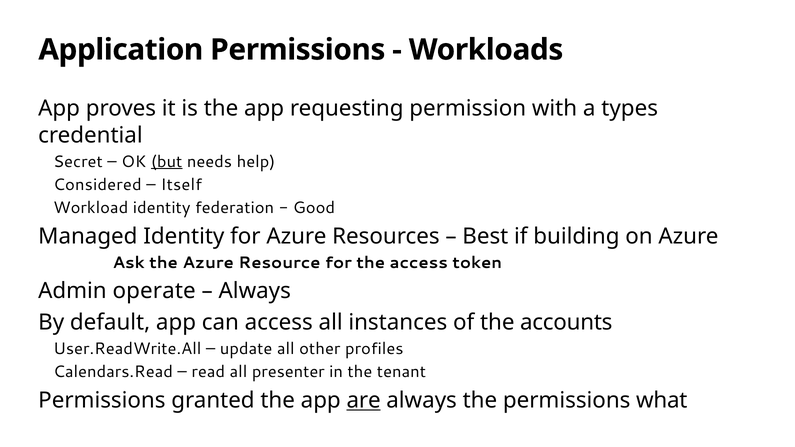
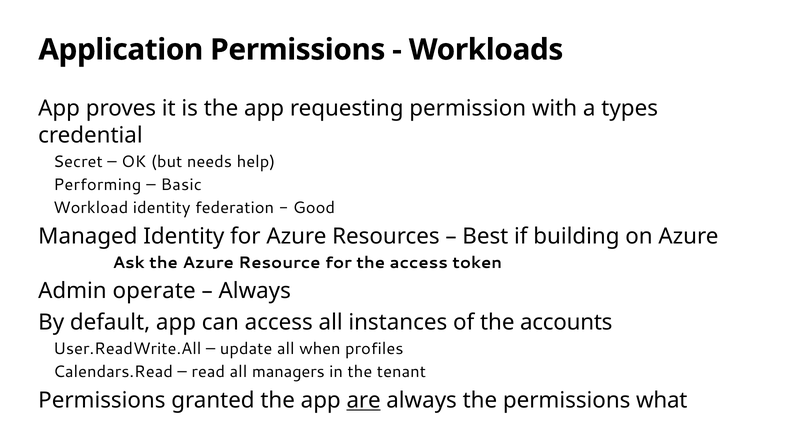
but underline: present -> none
Considered: Considered -> Performing
Itself: Itself -> Basic
other: other -> when
presenter: presenter -> managers
